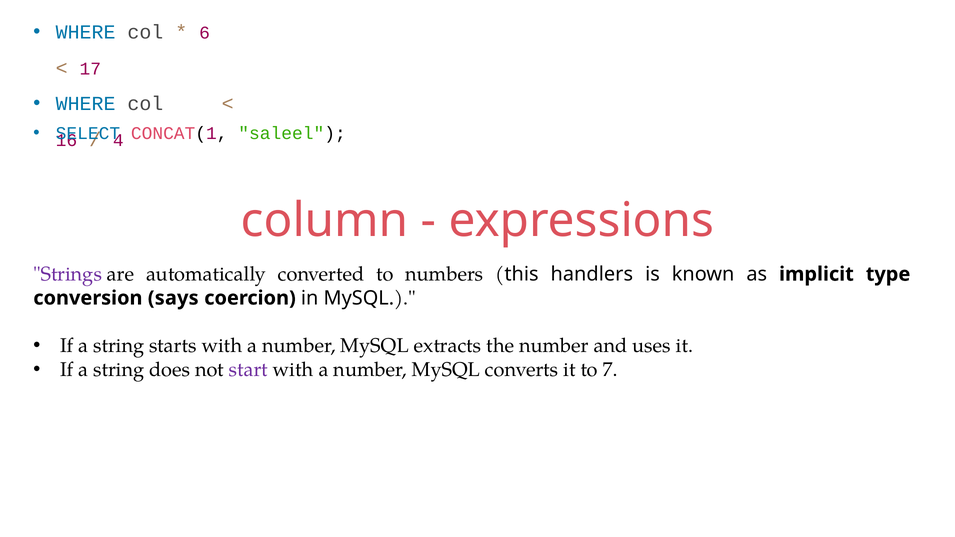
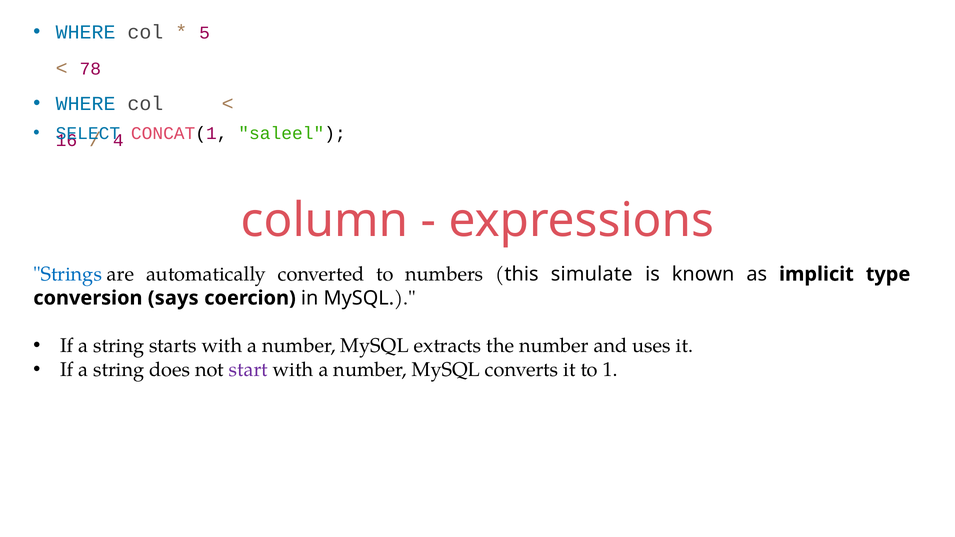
6: 6 -> 5
17: 17 -> 78
Strings colour: purple -> blue
handlers: handlers -> simulate
7: 7 -> 1
